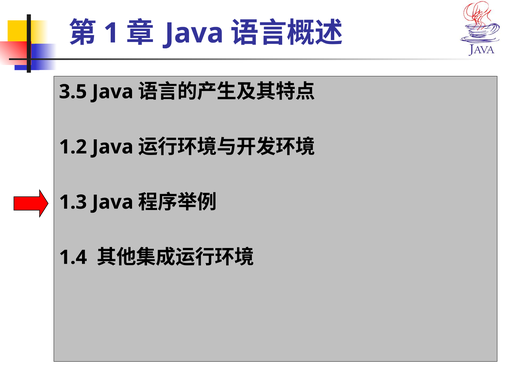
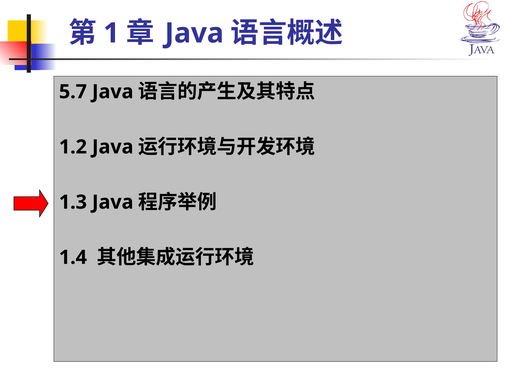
3.5: 3.5 -> 5.7
